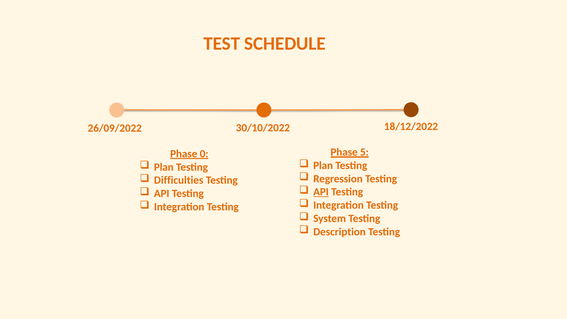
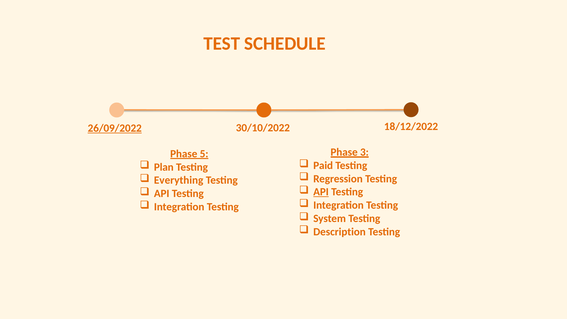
26/09/2022 underline: none -> present
5: 5 -> 3
0: 0 -> 5
Plan at (323, 165): Plan -> Paid
Difficulties: Difficulties -> Everything
